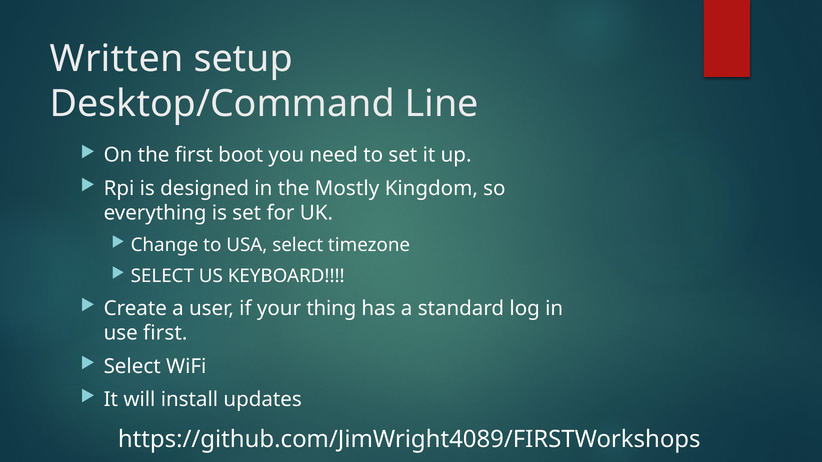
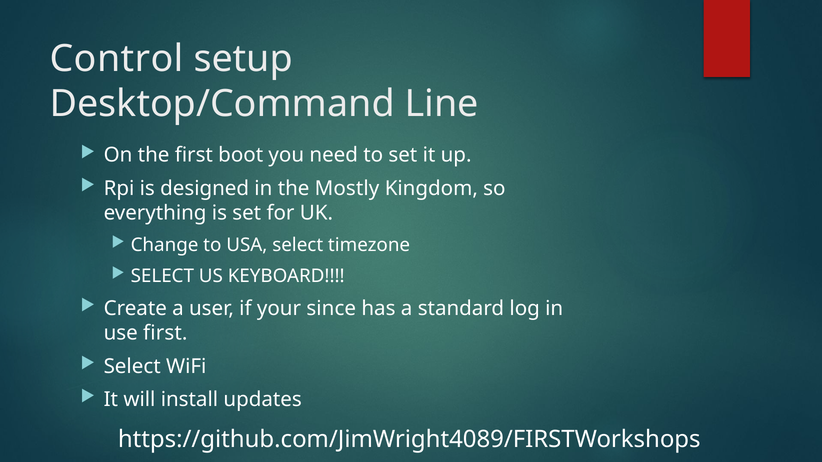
Written: Written -> Control
thing: thing -> since
